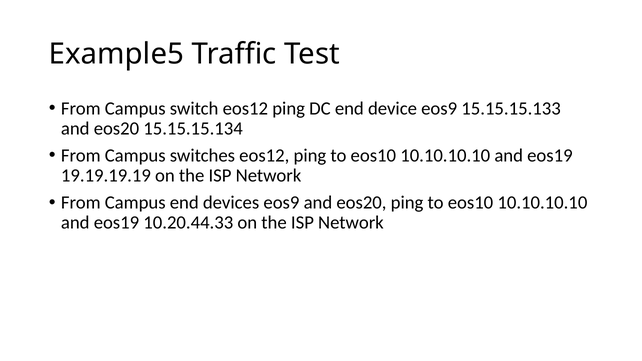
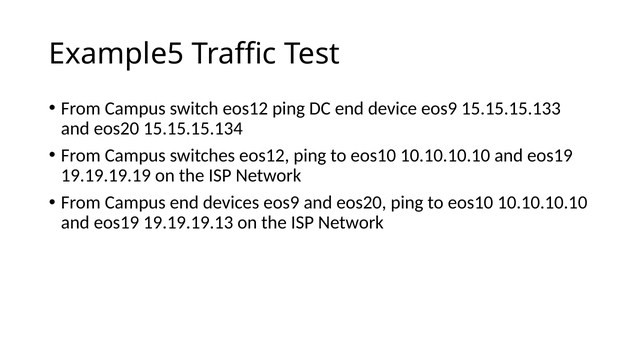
10.20.44.33: 10.20.44.33 -> 19.19.19.13
